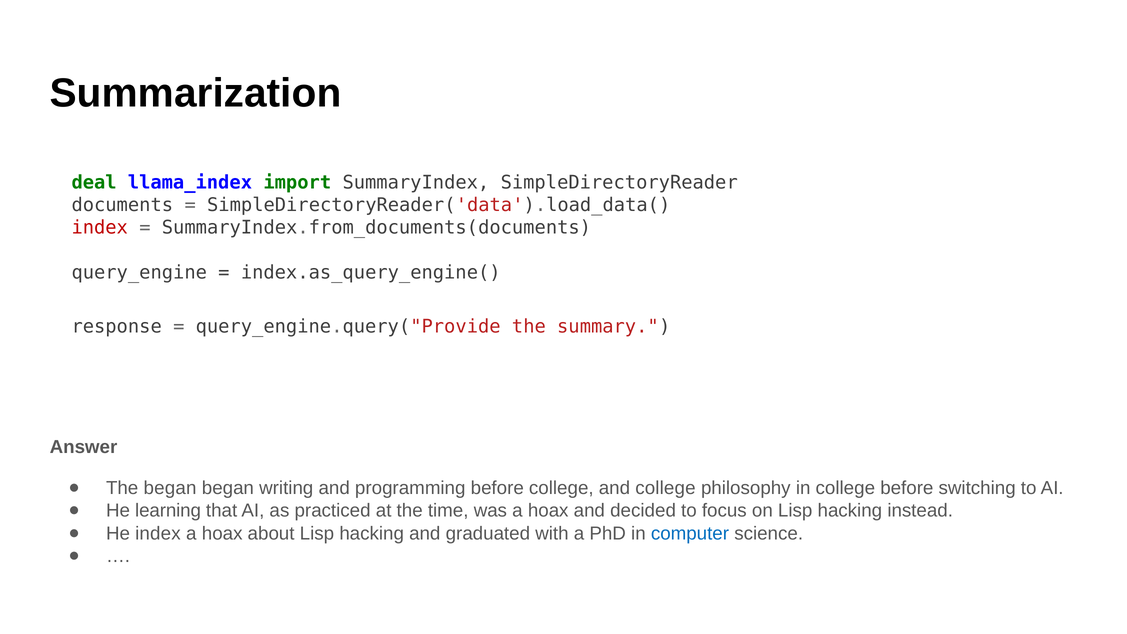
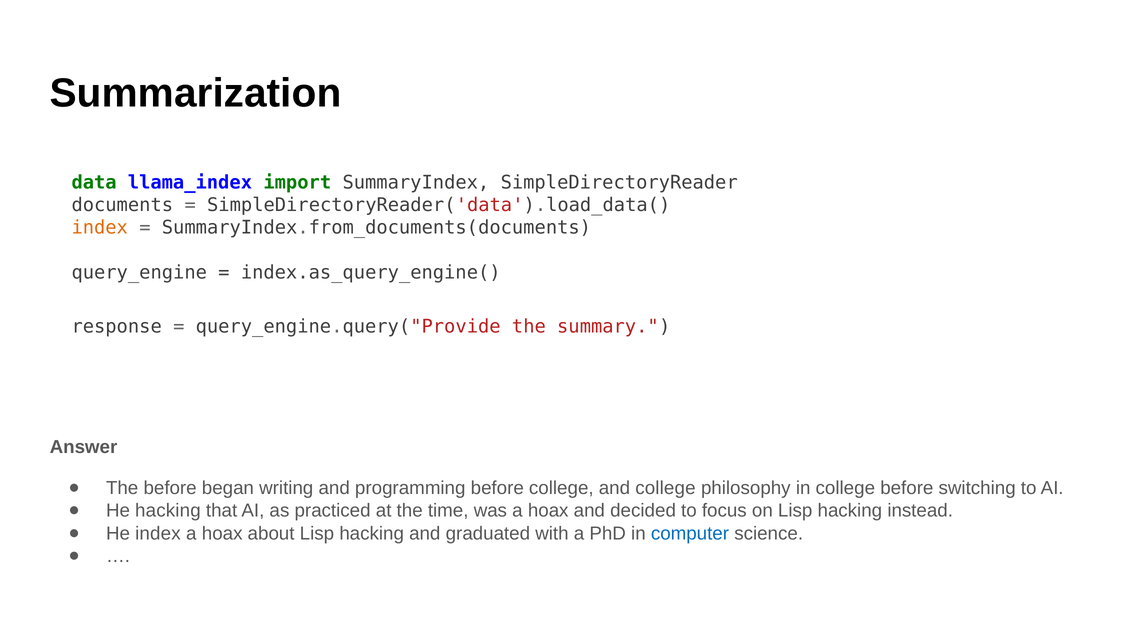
deal: deal -> data
index at (100, 227) colour: red -> orange
The began: began -> before
He learning: learning -> hacking
